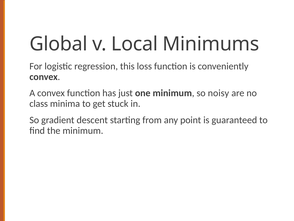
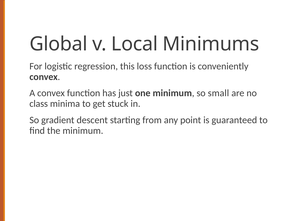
noisy: noisy -> small
